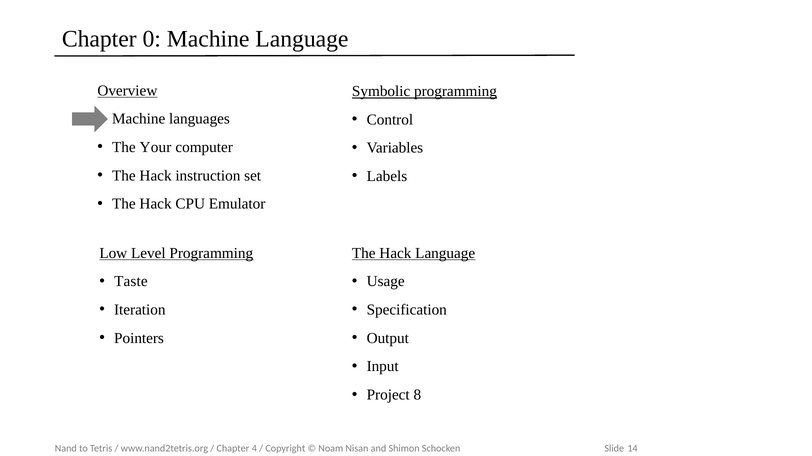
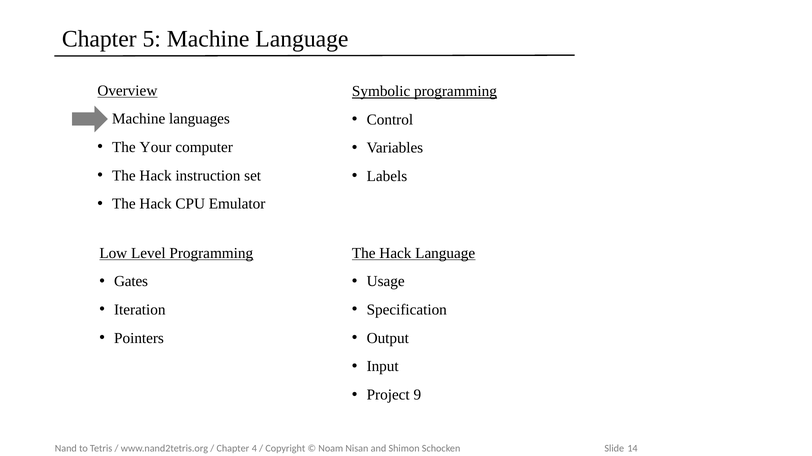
0: 0 -> 5
Taste: Taste -> Gates
8: 8 -> 9
